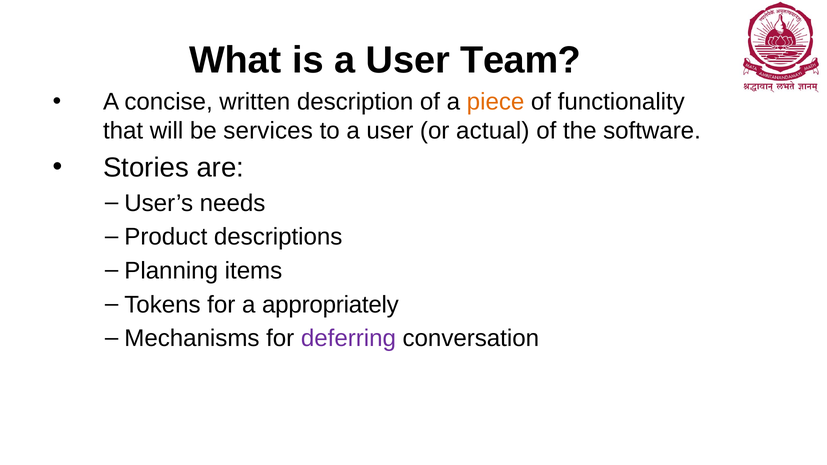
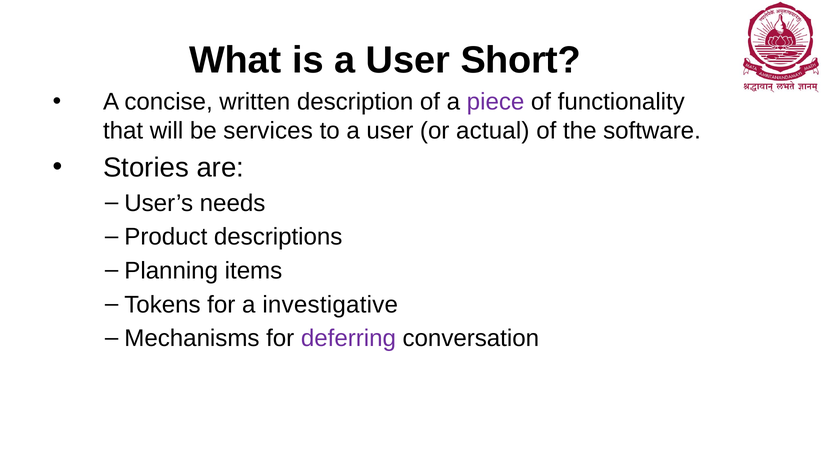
Team: Team -> Short
piece colour: orange -> purple
appropriately: appropriately -> investigative
